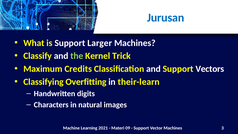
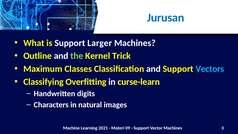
Classify: Classify -> Outline
Credits: Credits -> Classes
Vectors colour: white -> light blue
their-learn: their-learn -> curse-learn
